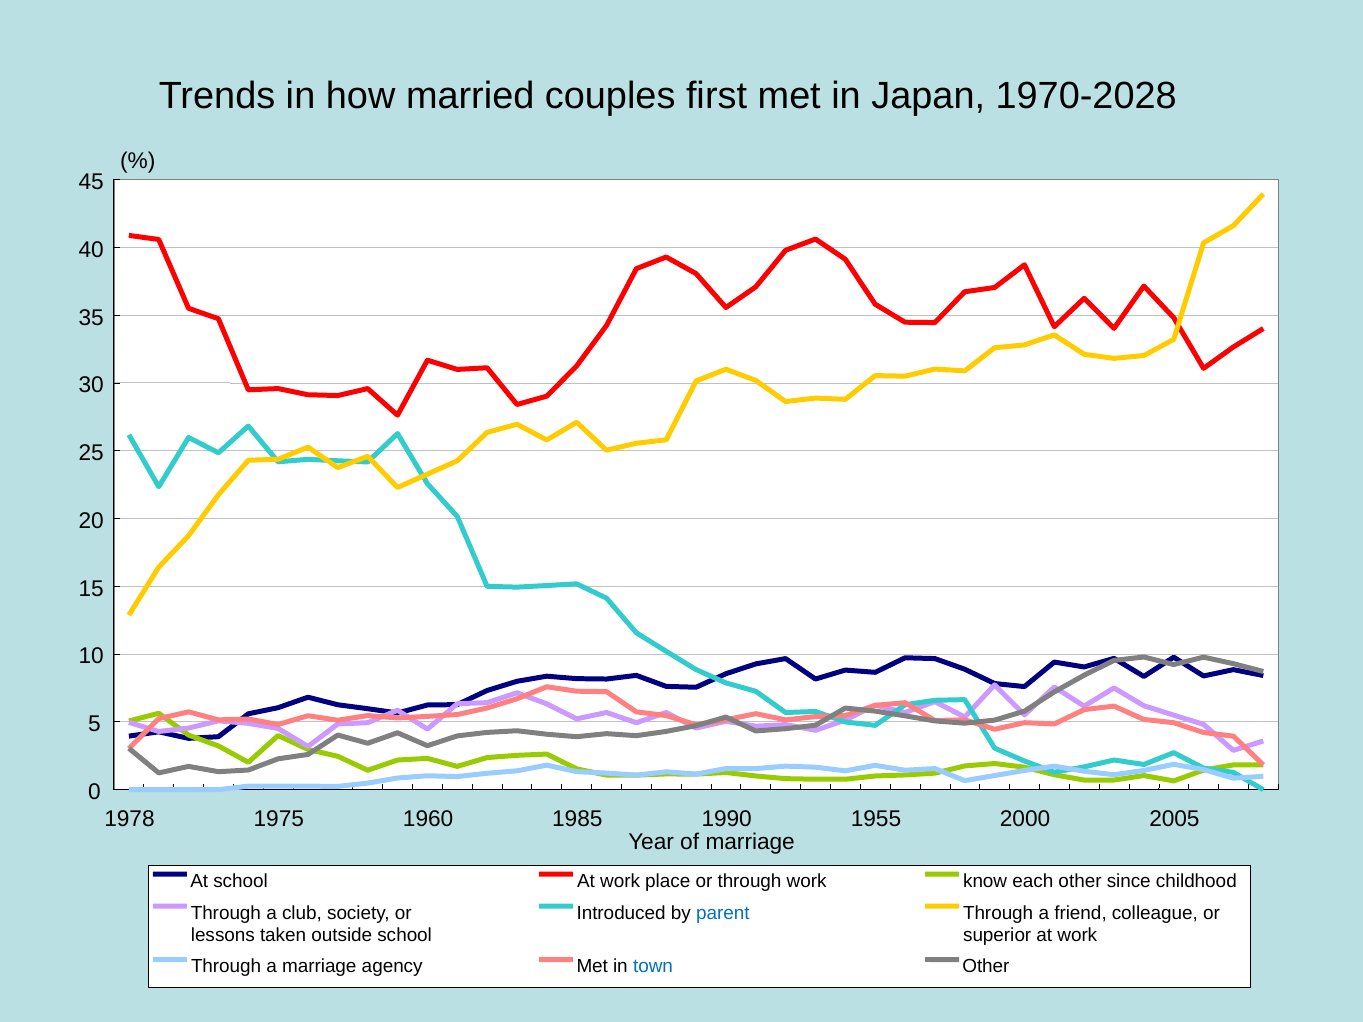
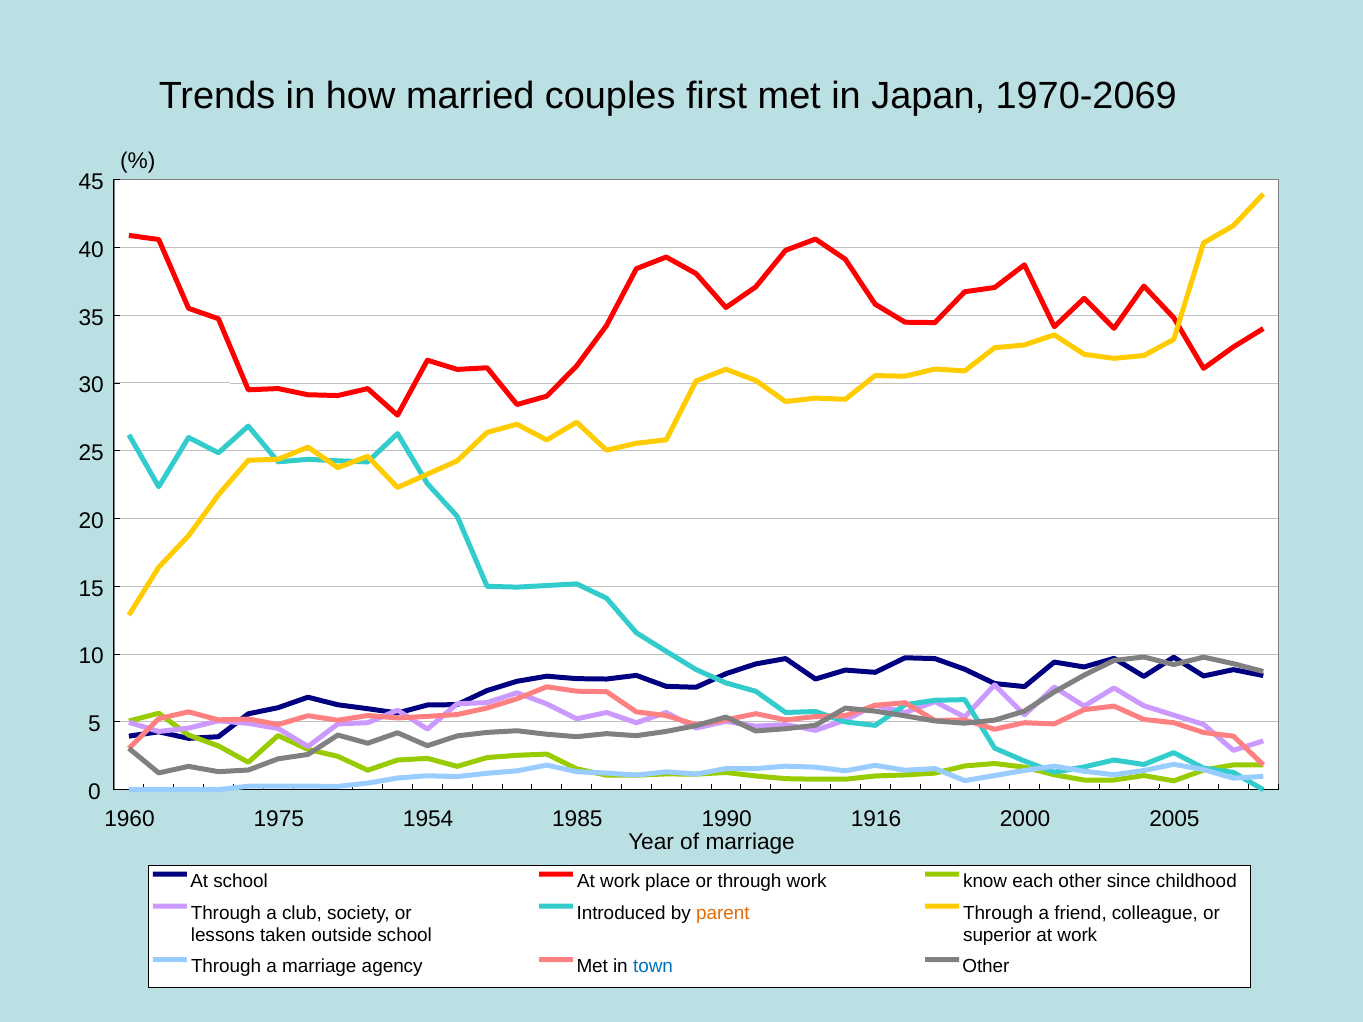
1970-2028: 1970-2028 -> 1970-2069
1978: 1978 -> 1960
1960: 1960 -> 1954
1955: 1955 -> 1916
parent colour: blue -> orange
